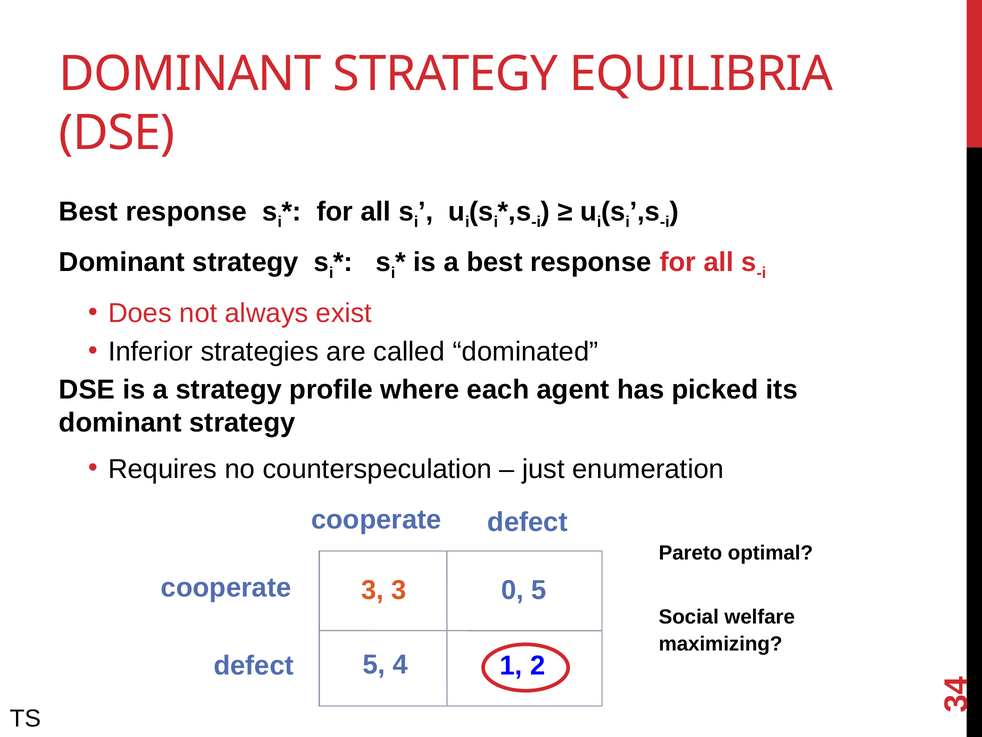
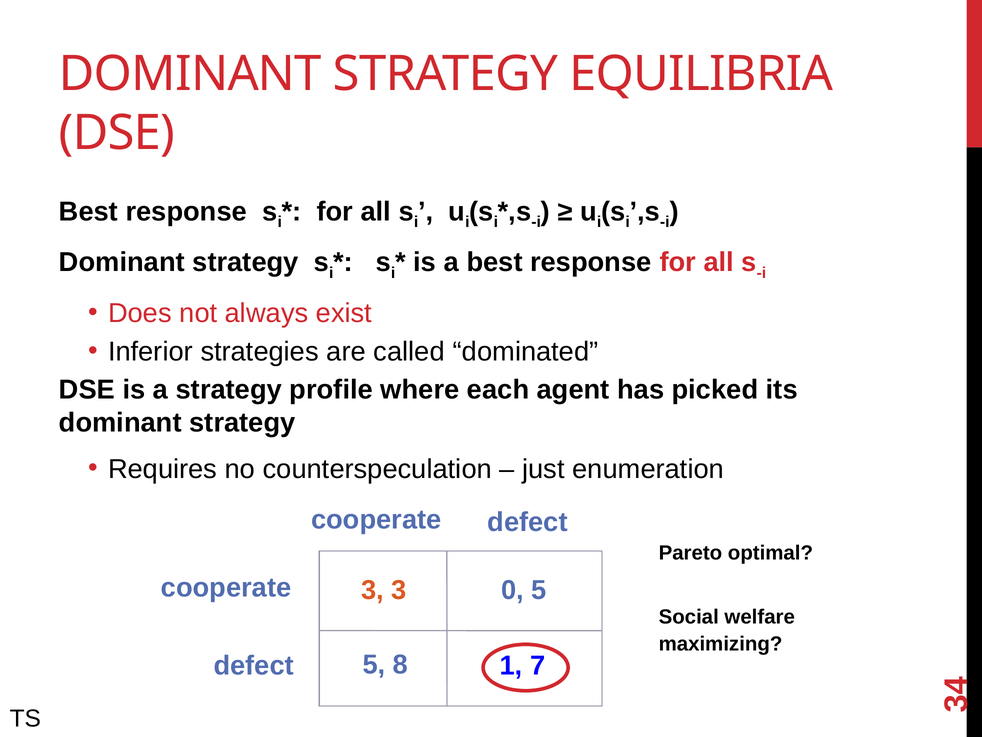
5 4: 4 -> 8
2: 2 -> 7
